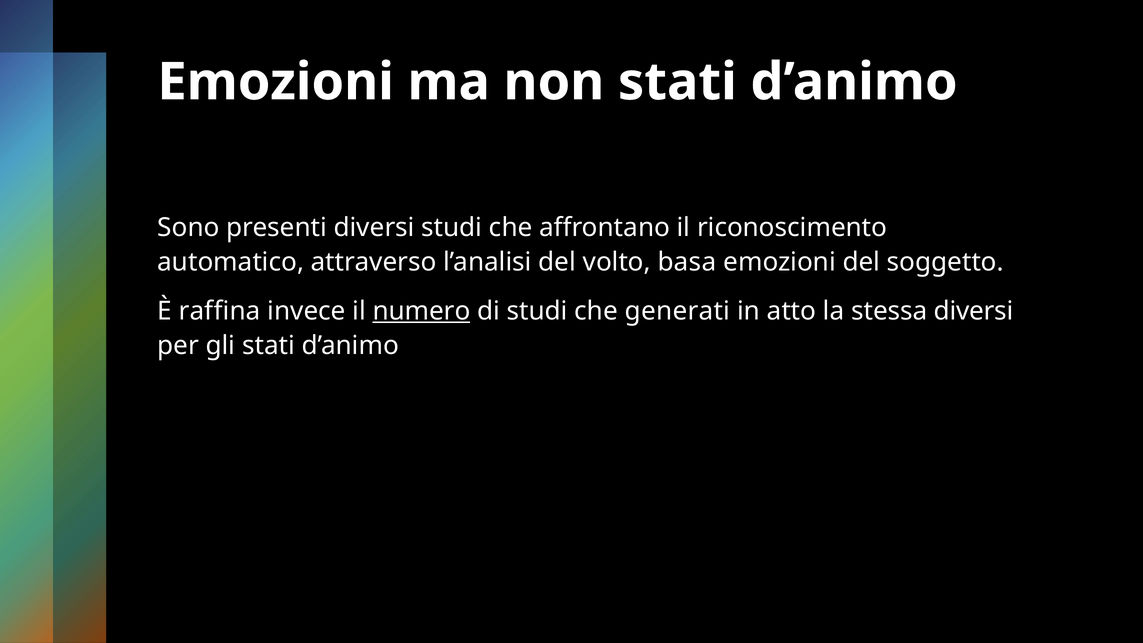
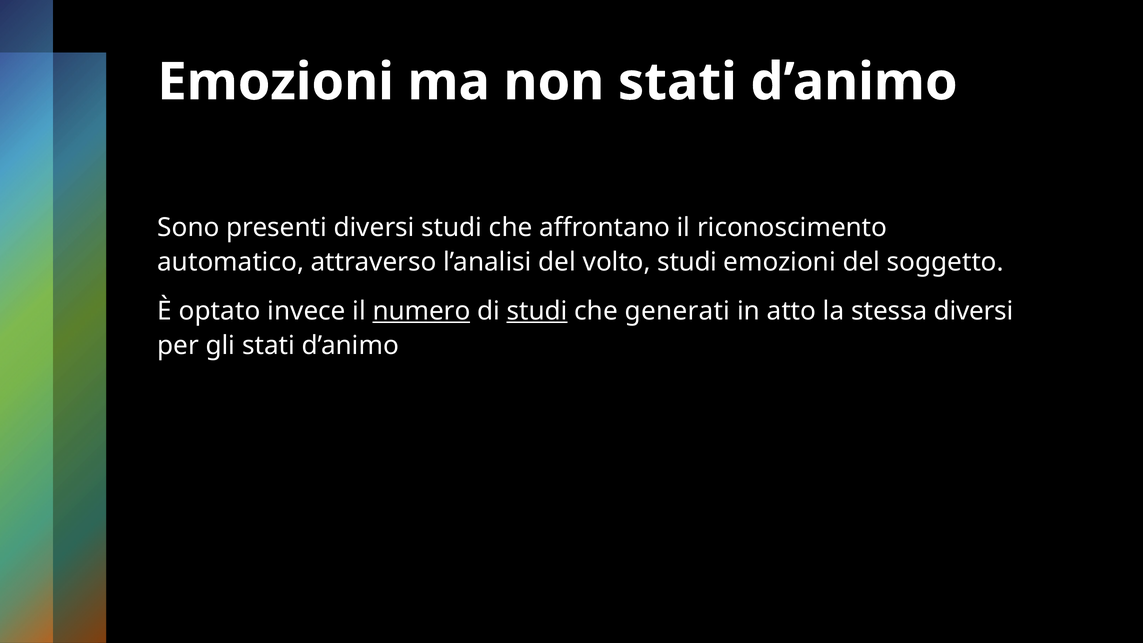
volto basa: basa -> studi
raffina: raffina -> optato
studi at (537, 311) underline: none -> present
